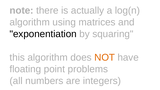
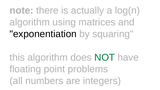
NOT colour: orange -> green
